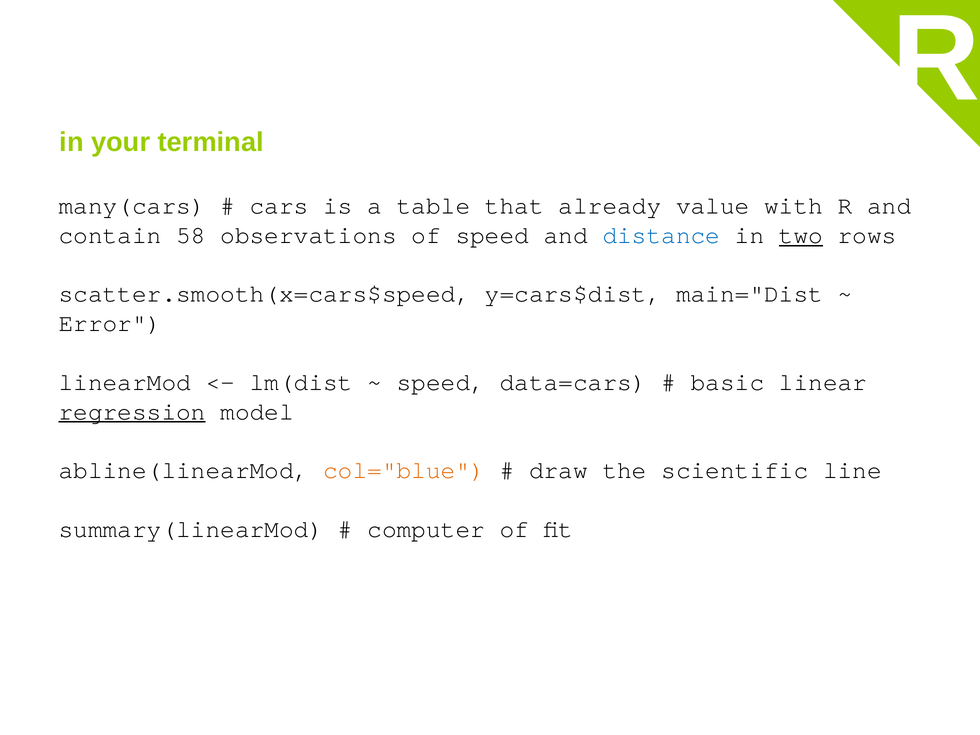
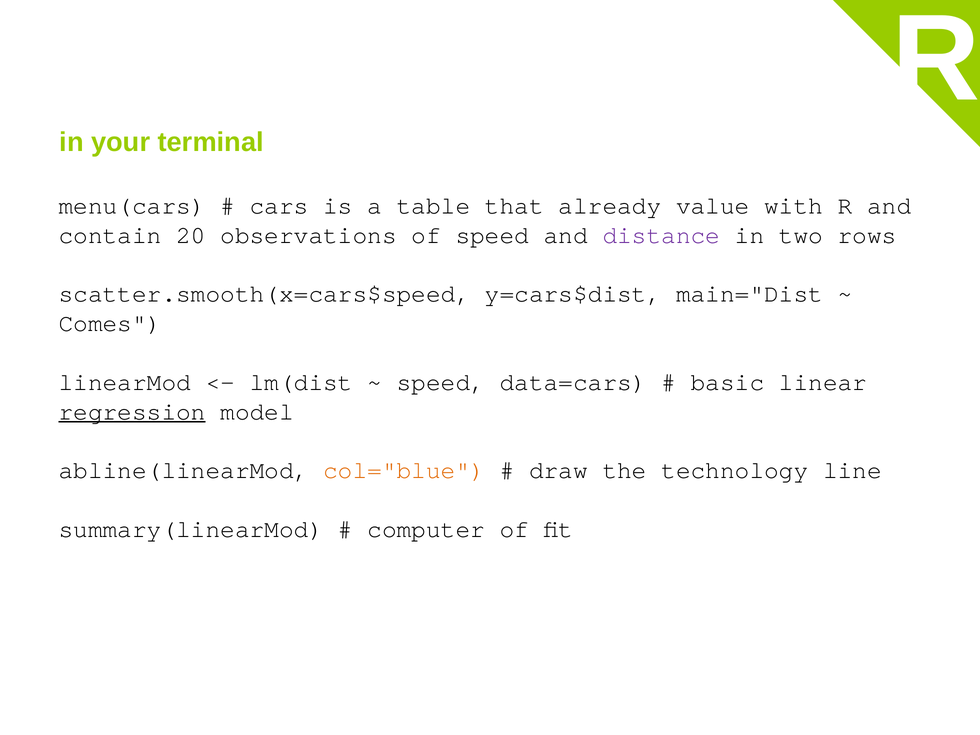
many(cars: many(cars -> menu(cars
58: 58 -> 20
distance colour: blue -> purple
two underline: present -> none
Error: Error -> Comes
scientific: scientific -> technology
